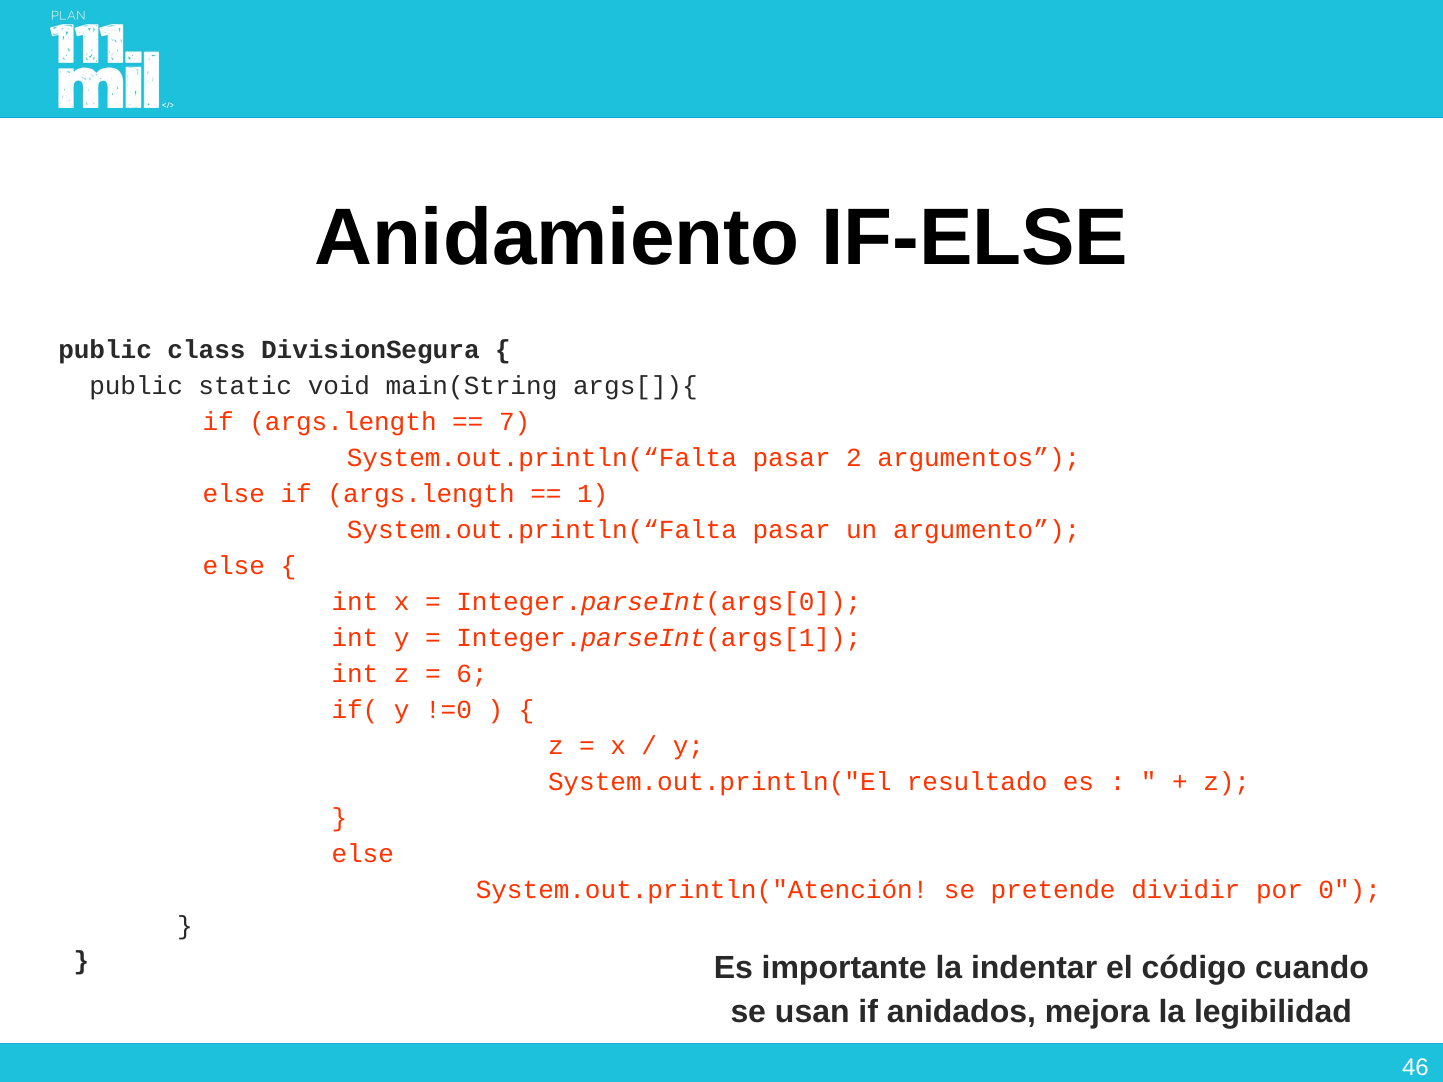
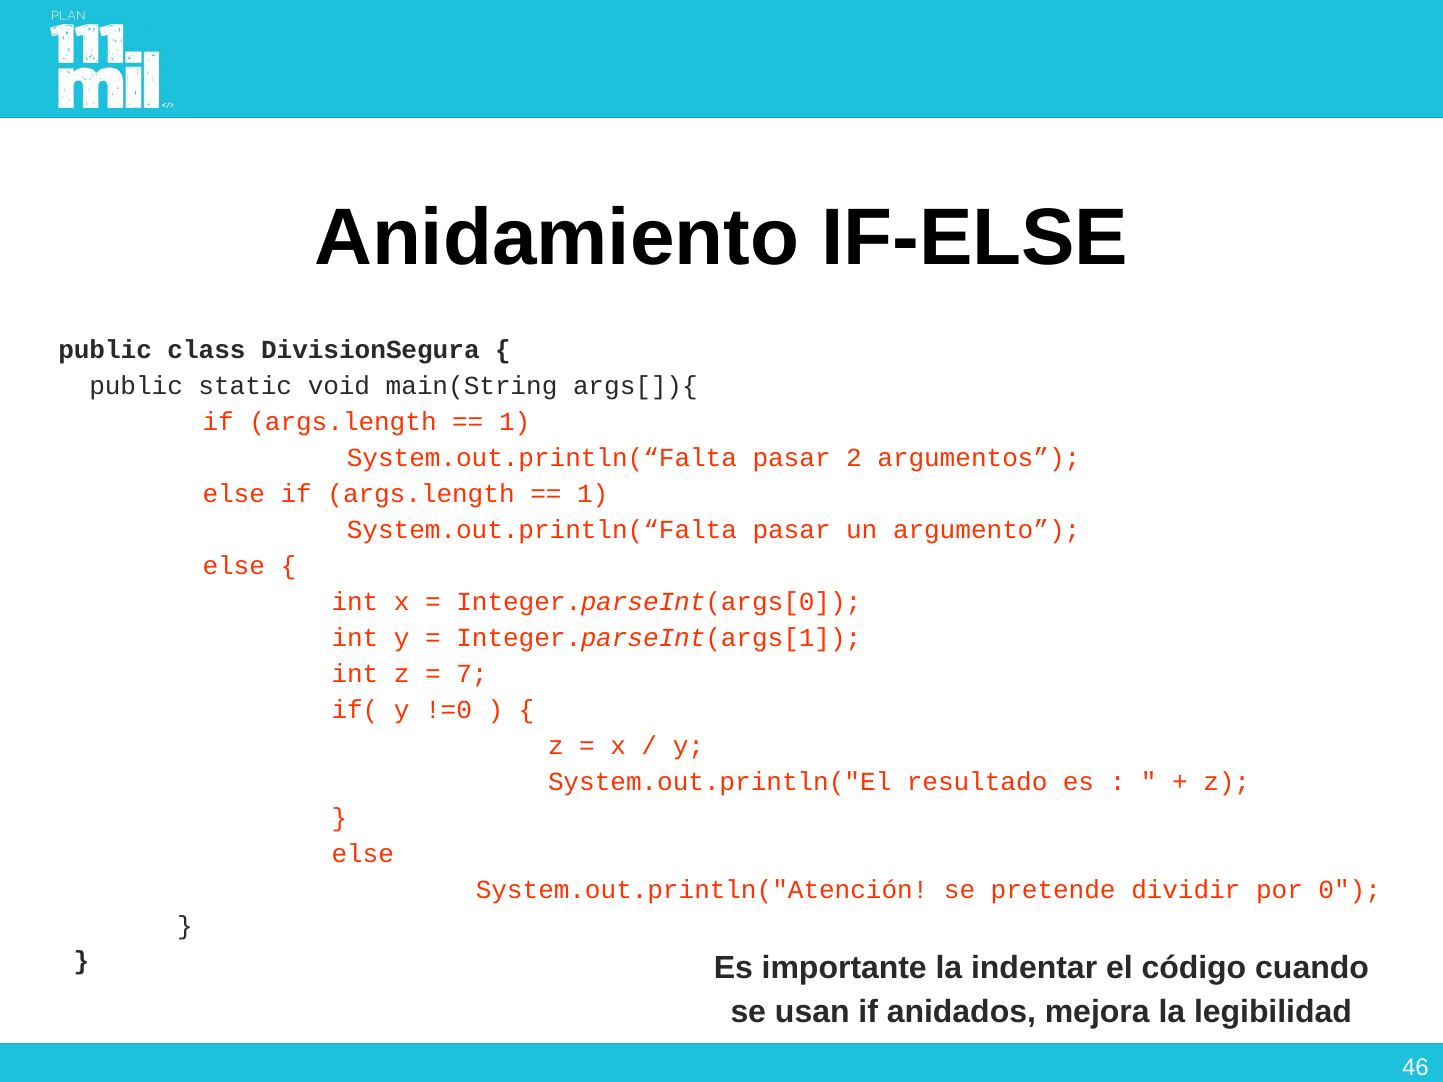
7 at (515, 422): 7 -> 1
6: 6 -> 7
